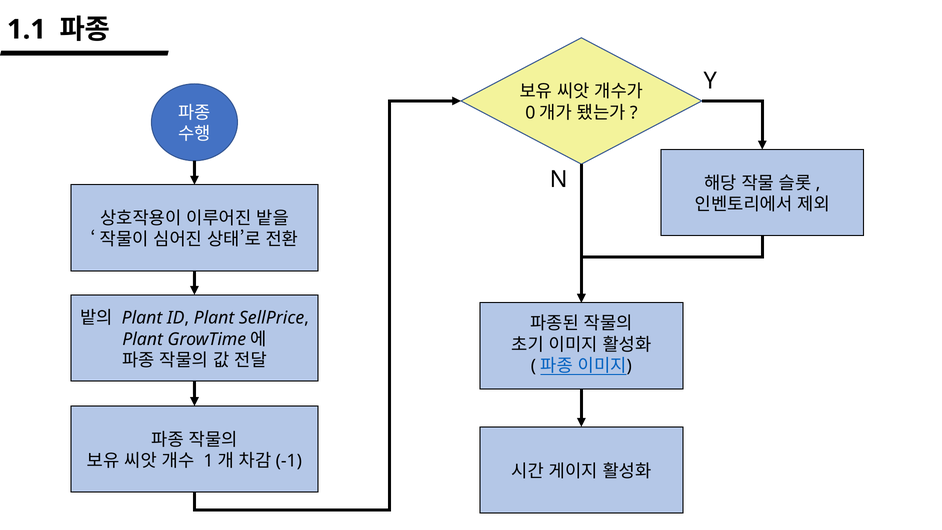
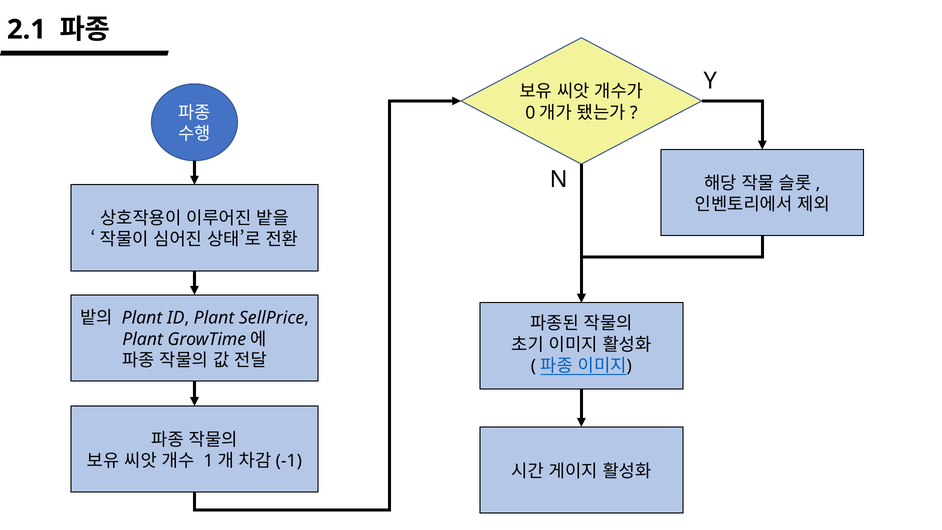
1.1: 1.1 -> 2.1
